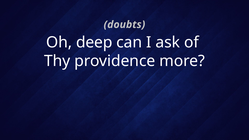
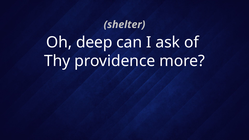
doubts: doubts -> shelter
